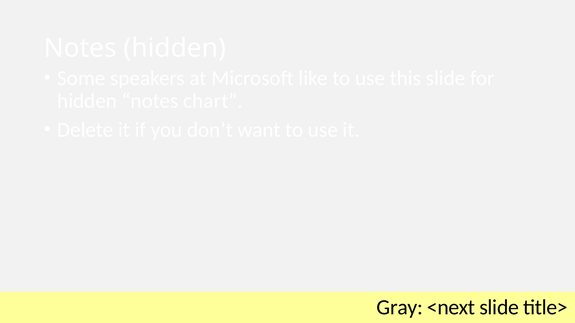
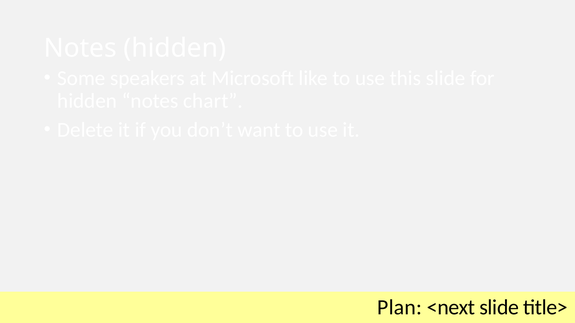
Gray: Gray -> Plan
